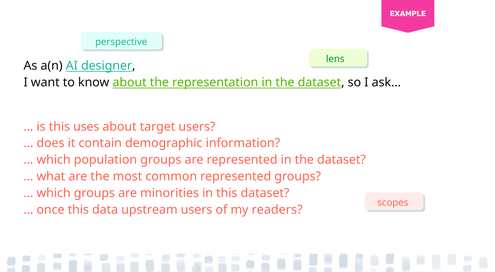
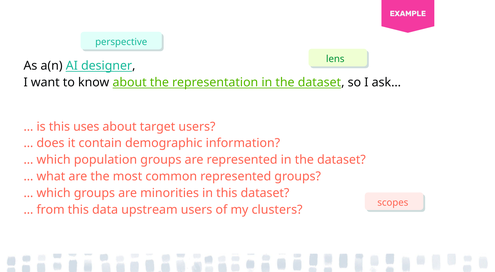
once: once -> from
readers: readers -> clusters
